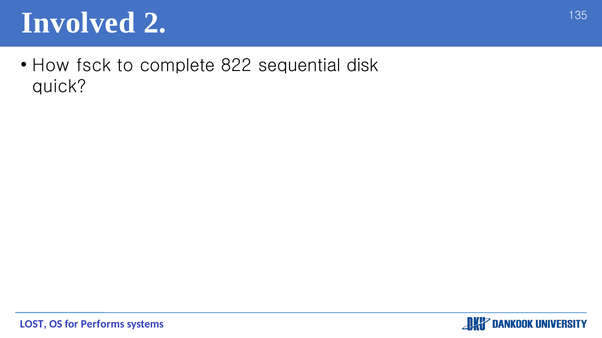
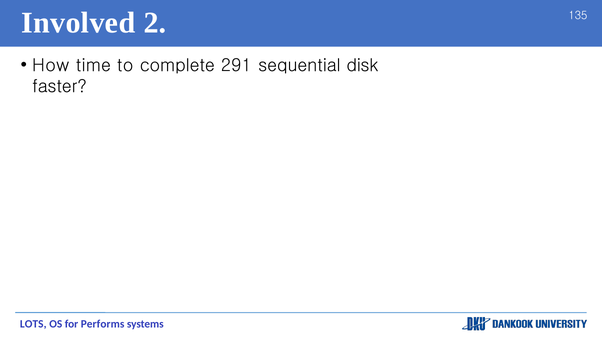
fsck: fsck -> time
822: 822 -> 291
quick: quick -> faster
LOST: LOST -> LOTS
